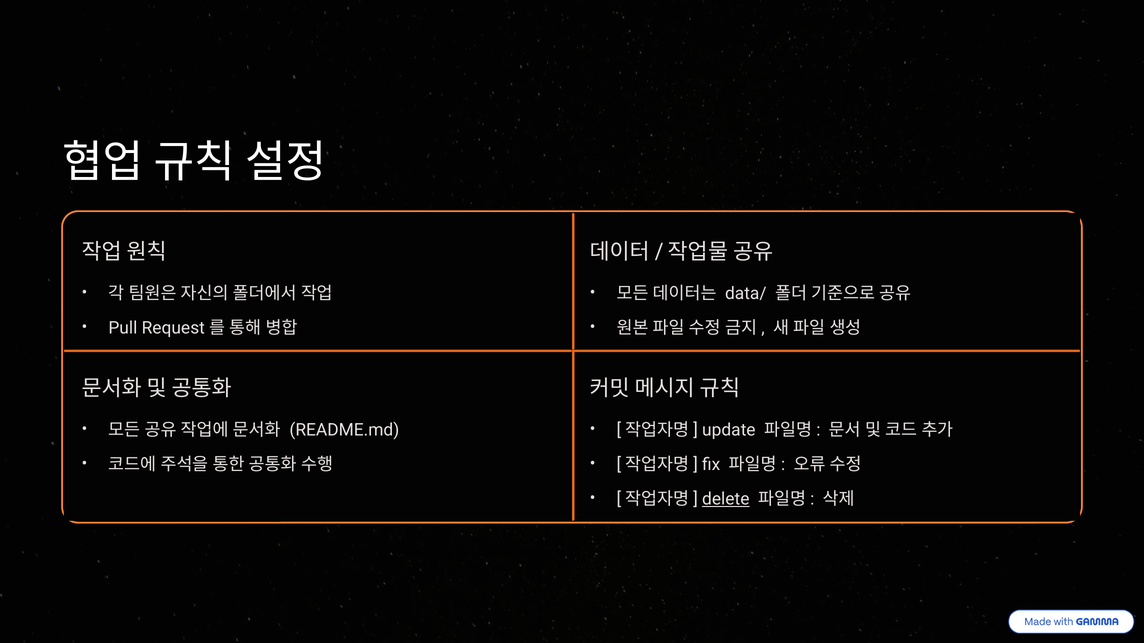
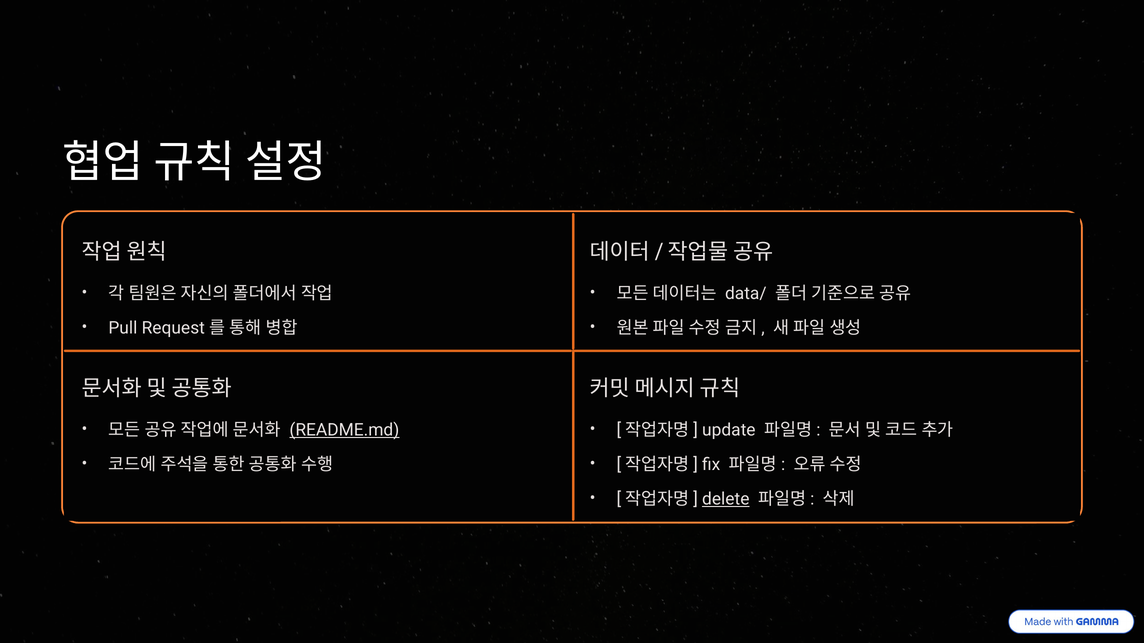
README.md underline: none -> present
